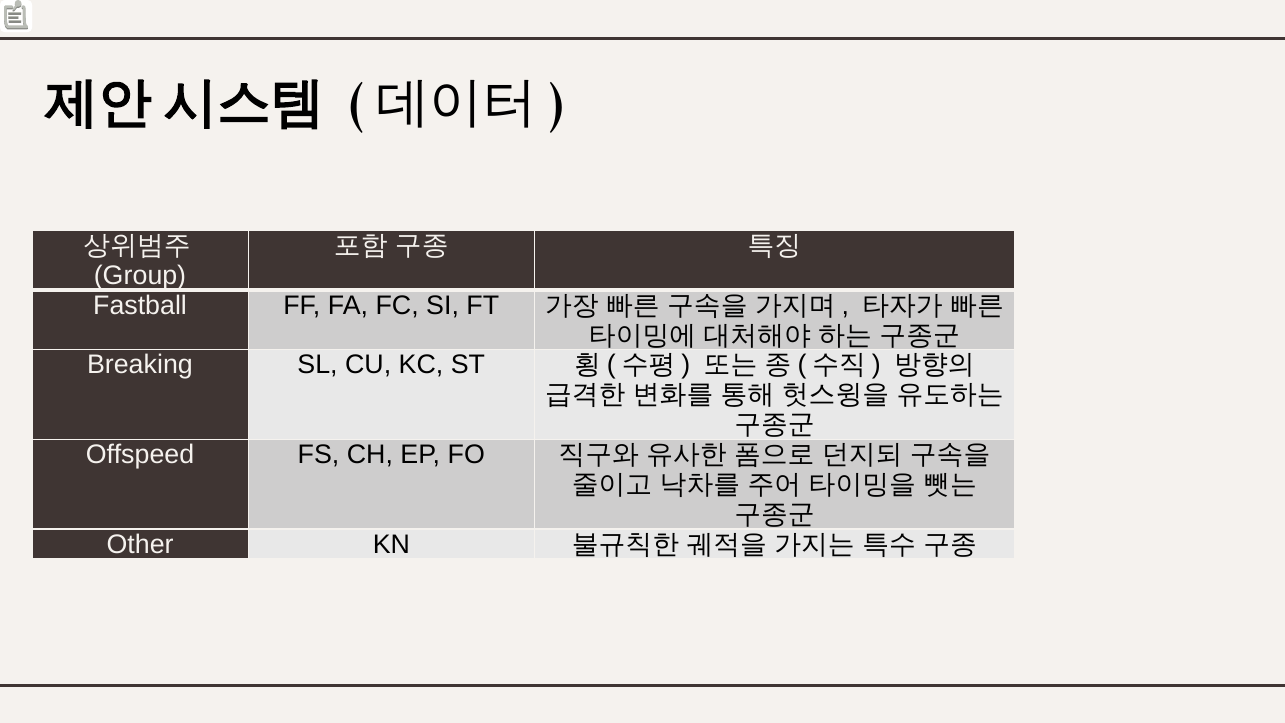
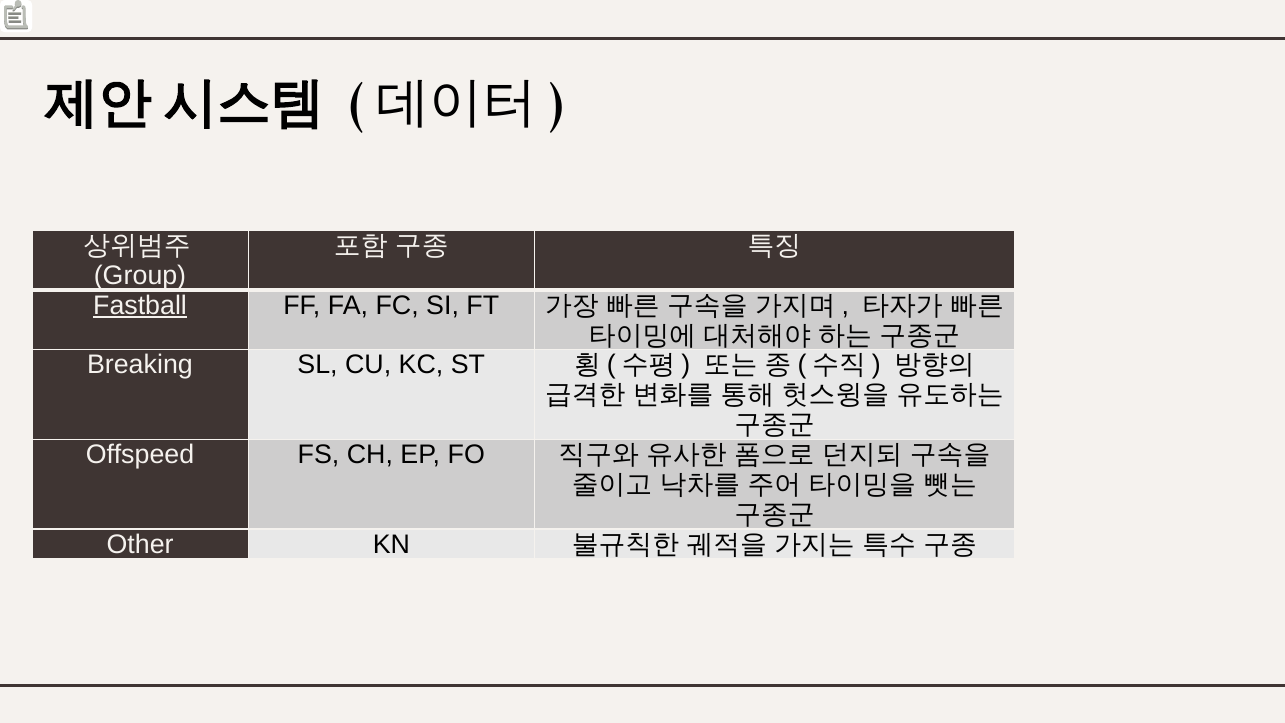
Fastball underline: none -> present
